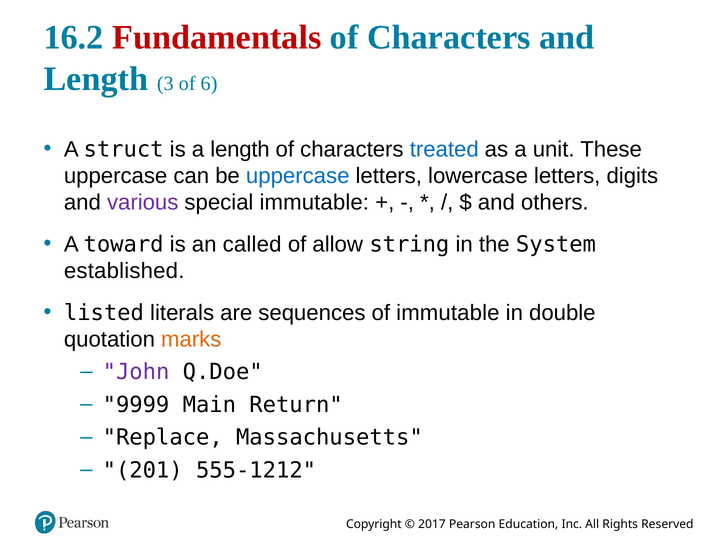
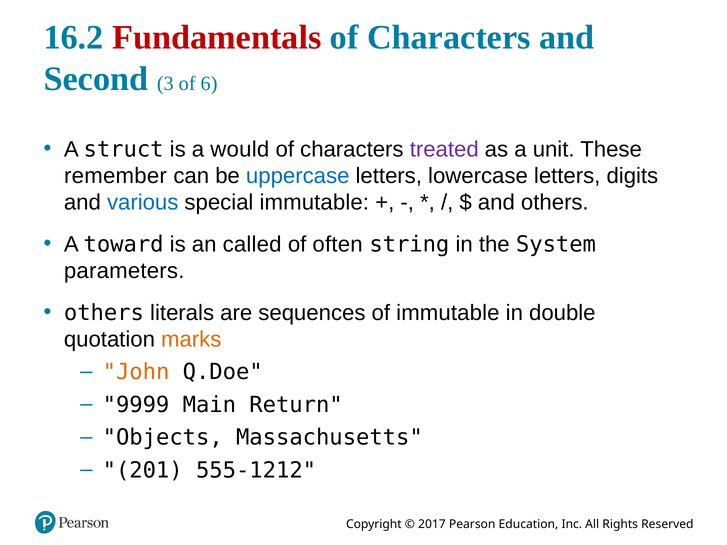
Length at (96, 79): Length -> Second
a length: length -> would
treated colour: blue -> purple
uppercase at (116, 176): uppercase -> remember
various colour: purple -> blue
allow: allow -> often
established: established -> parameters
listed at (104, 313): listed -> others
John colour: purple -> orange
Replace: Replace -> Objects
